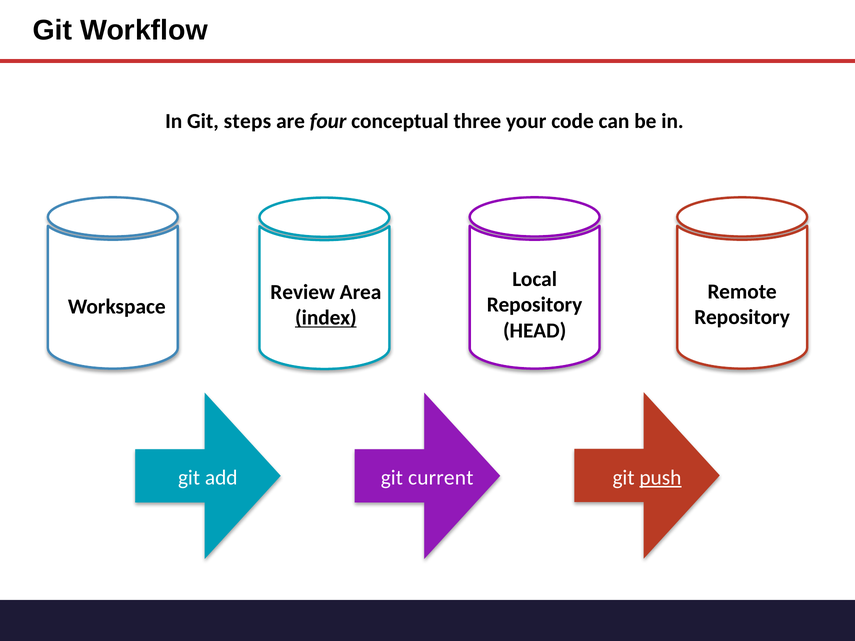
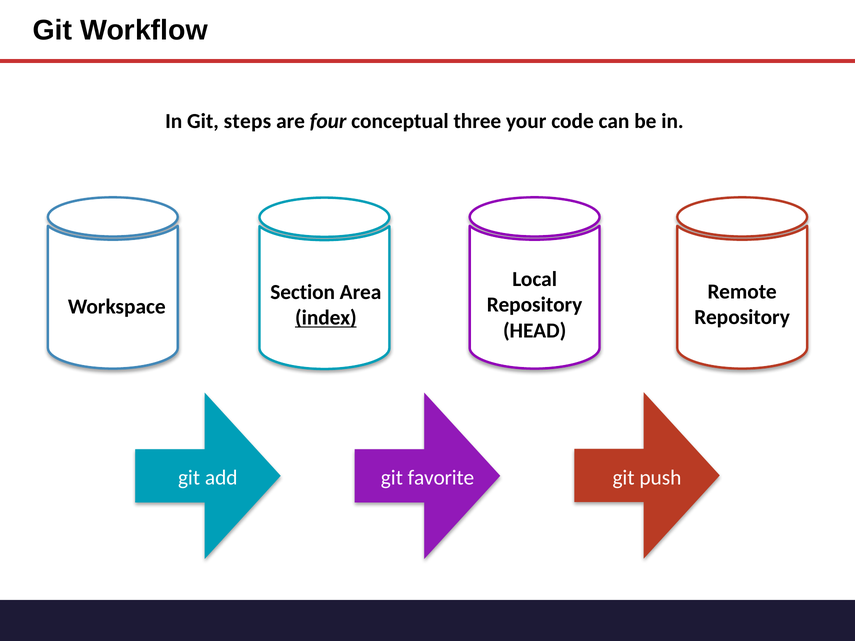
Review: Review -> Section
current: current -> favorite
push underline: present -> none
